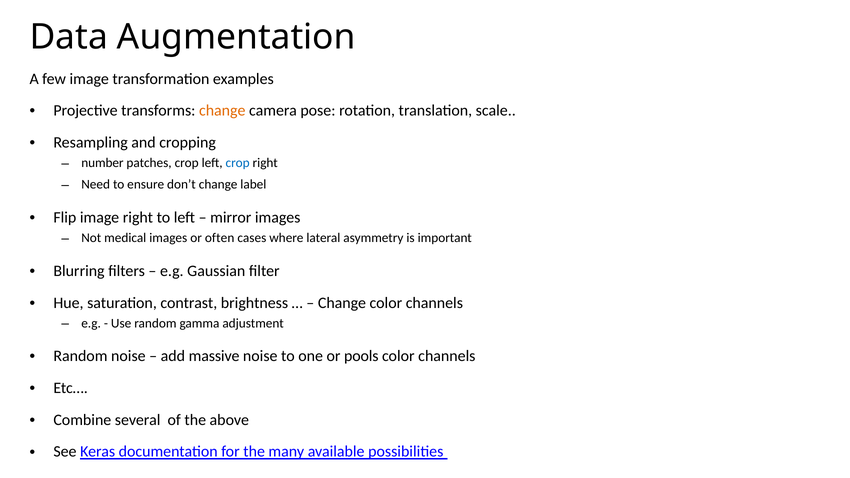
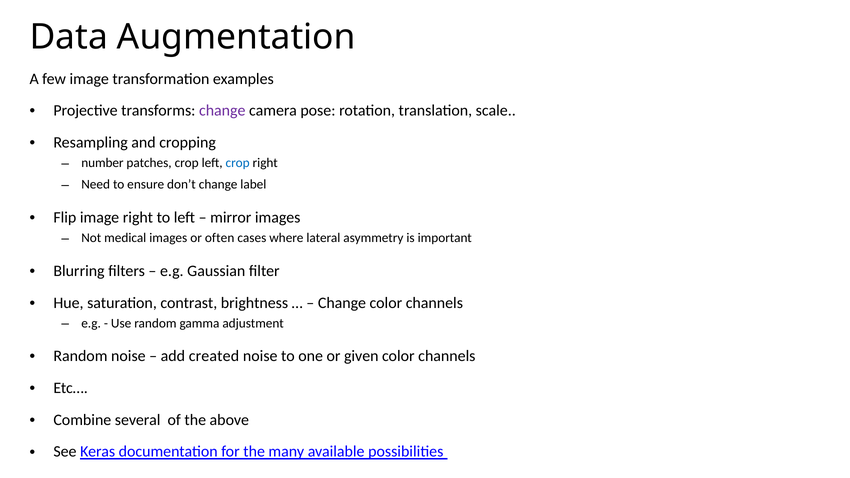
change at (222, 111) colour: orange -> purple
massive: massive -> created
pools: pools -> given
